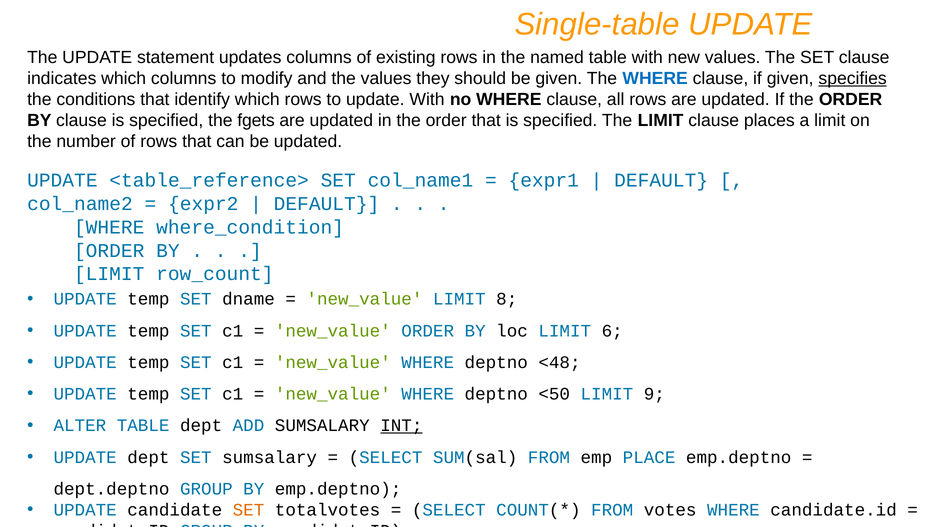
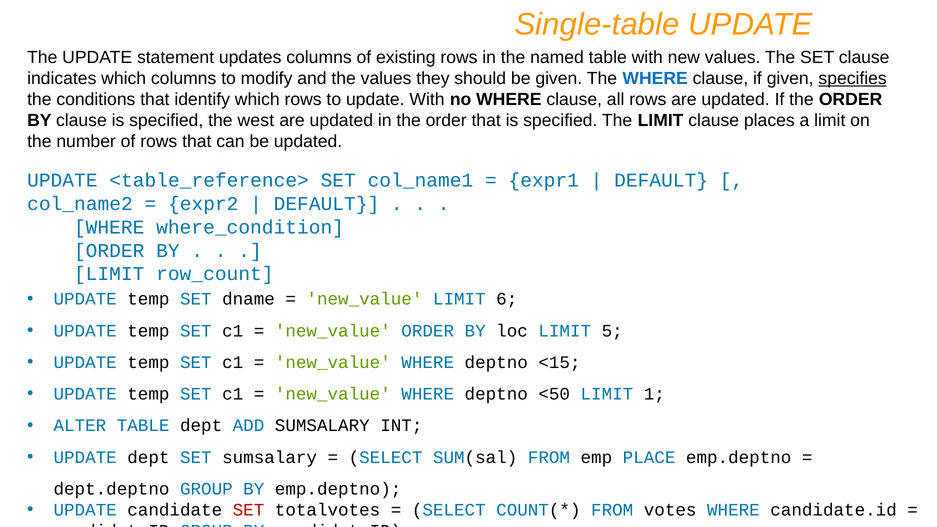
fgets: fgets -> west
8: 8 -> 6
6: 6 -> 5
<48: <48 -> <15
9: 9 -> 1
INT underline: present -> none
SET at (249, 510) colour: orange -> red
